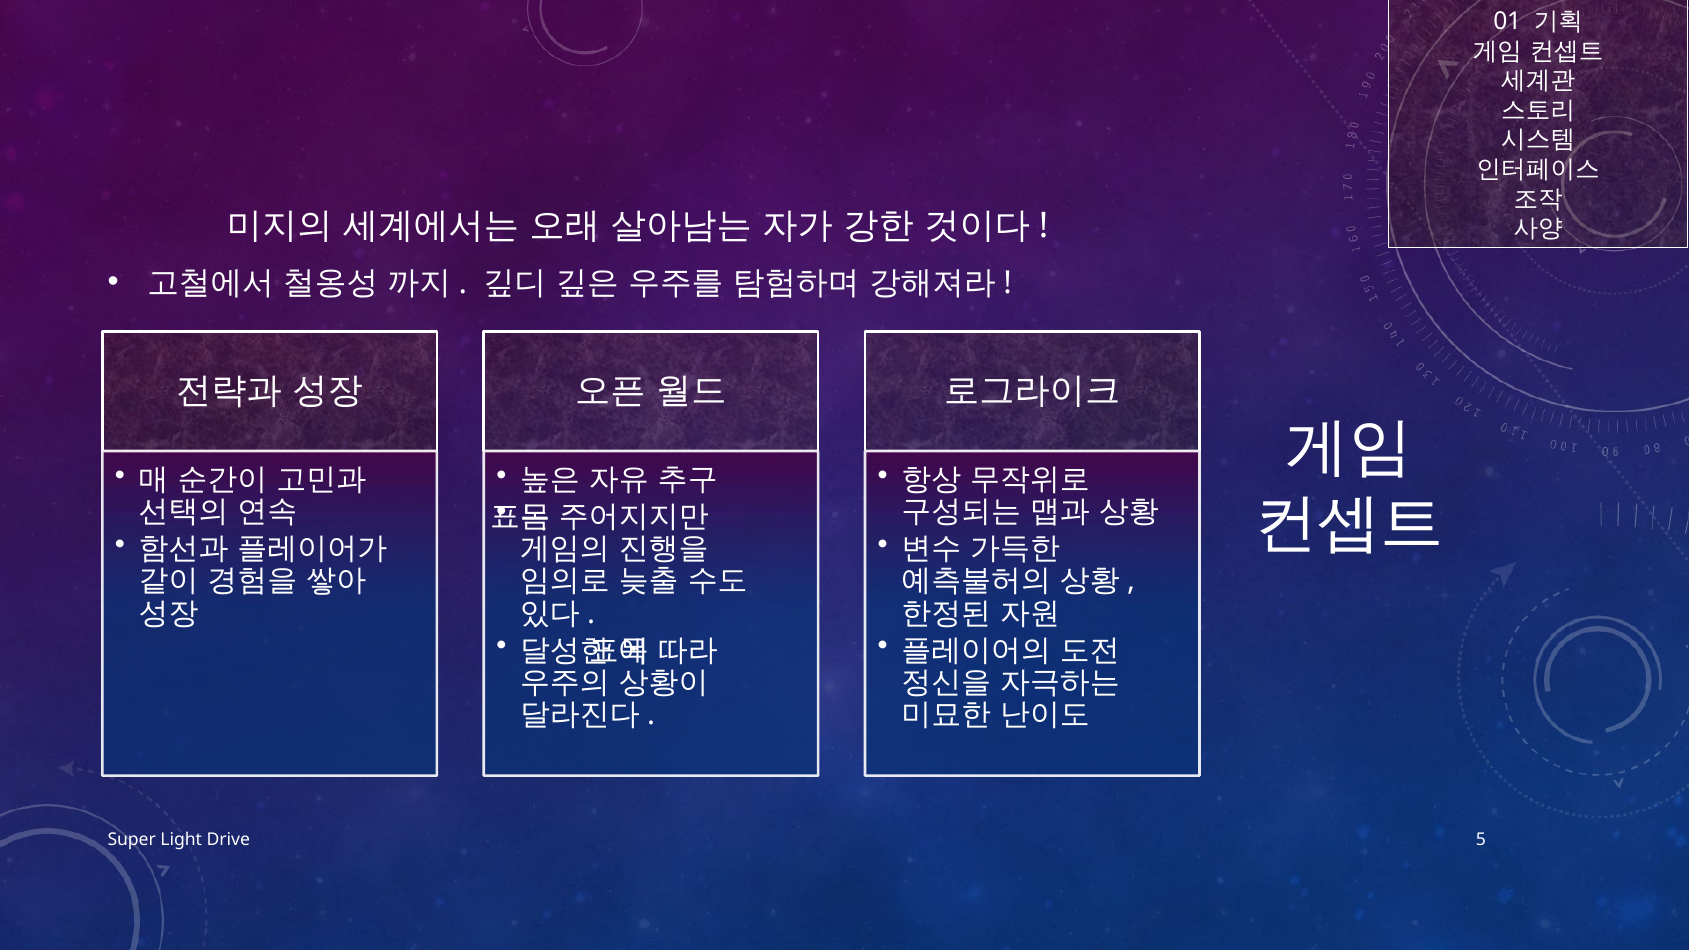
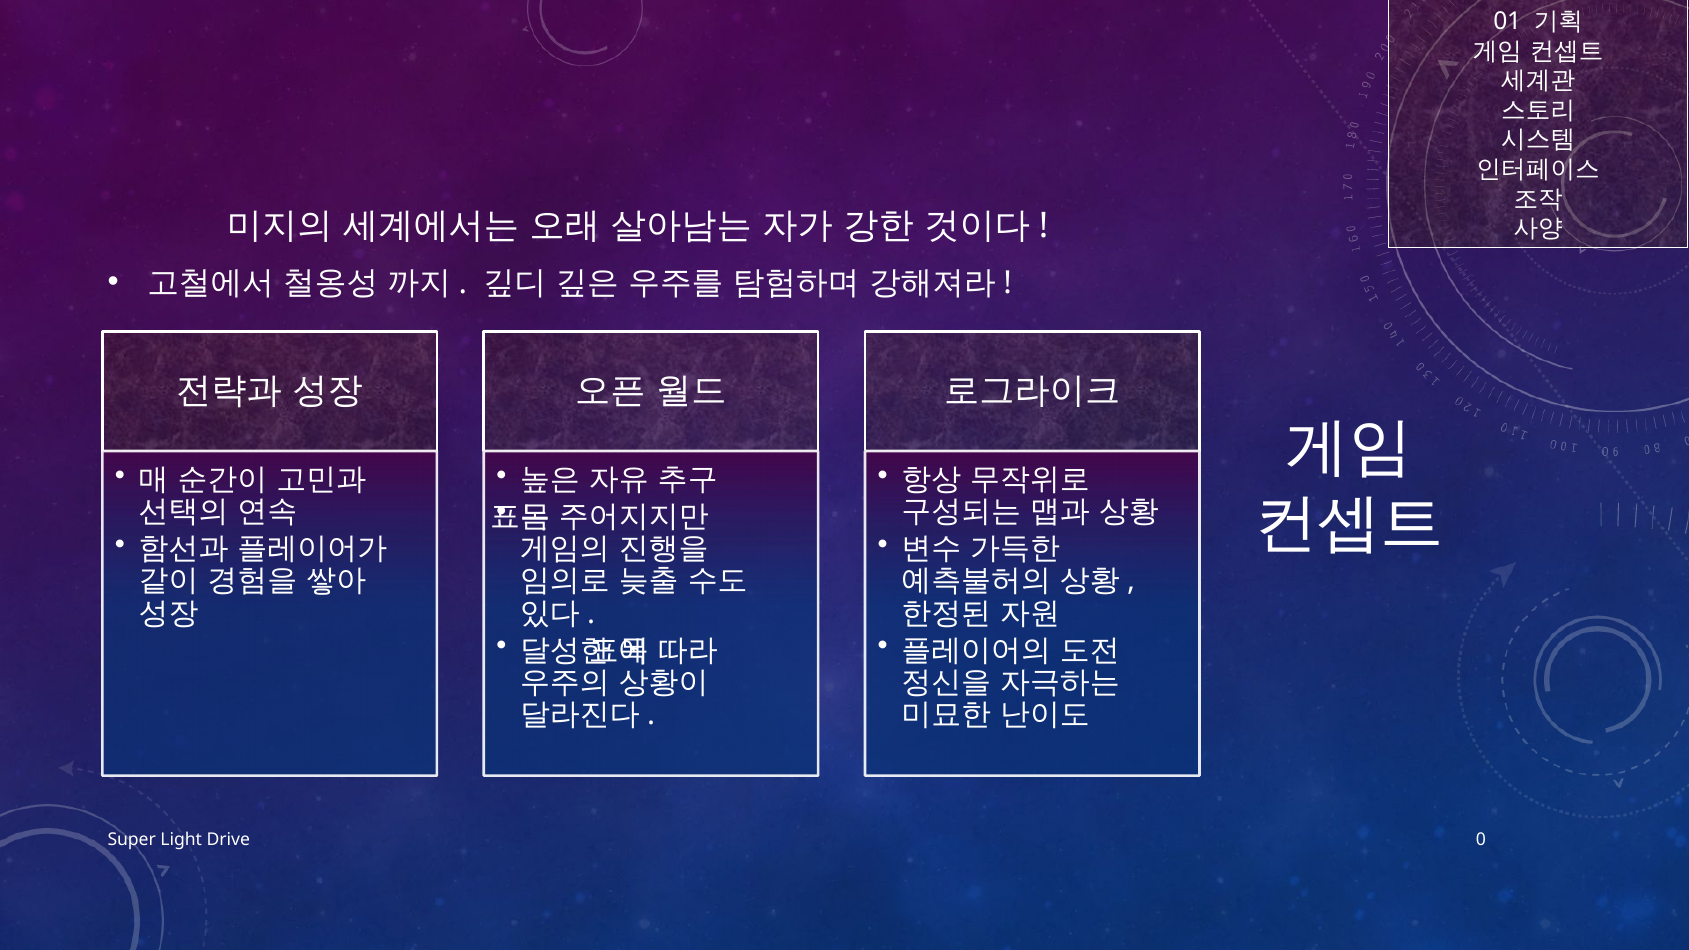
5: 5 -> 0
